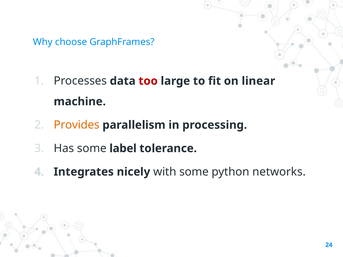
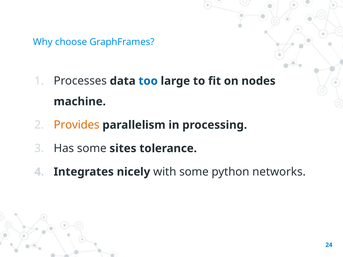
too colour: red -> blue
linear: linear -> nodes
label: label -> sites
